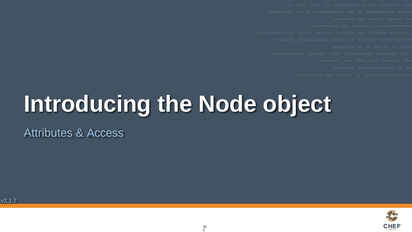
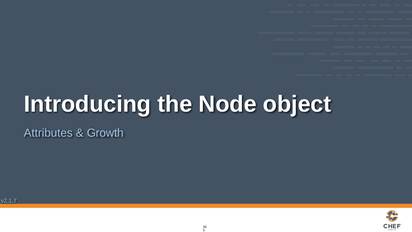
Access: Access -> Growth
